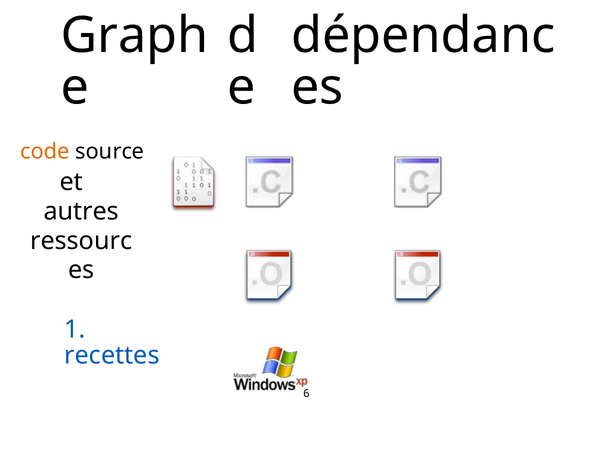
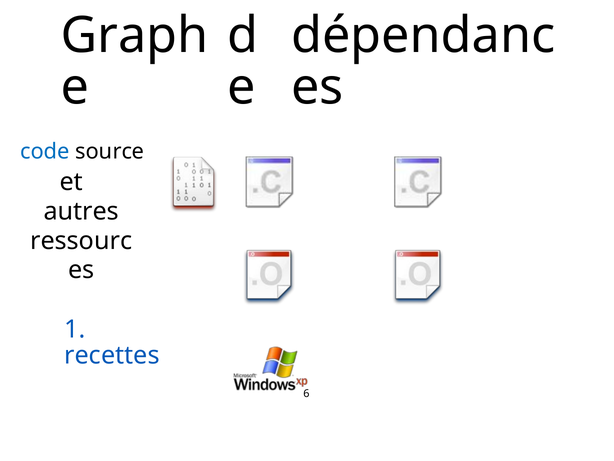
code colour: orange -> blue
